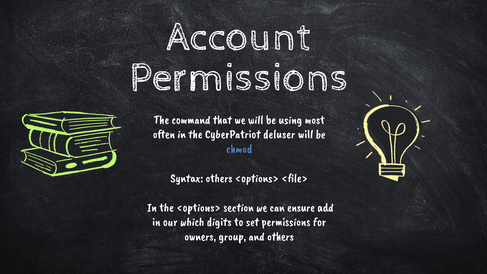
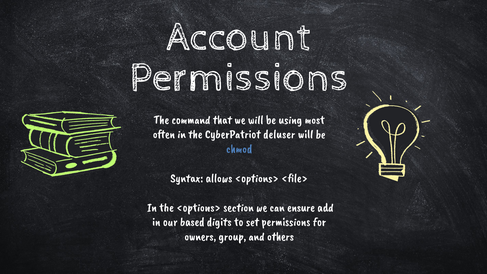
Syntax others: others -> allows
which: which -> based
